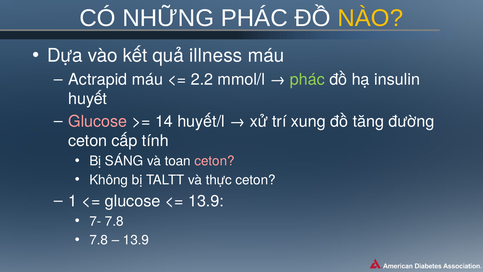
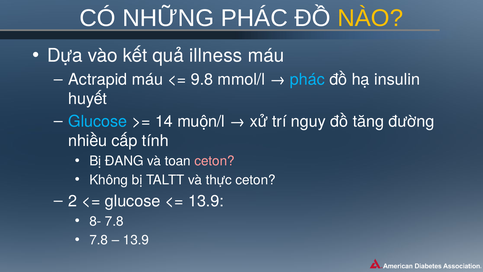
2.2: 2.2 -> 9.8
phác at (307, 80) colour: light green -> light blue
Glucose at (98, 121) colour: pink -> light blue
huyết/l: huyết/l -> muộn/l
xung: xung -> nguy
ceton at (88, 141): ceton -> nhiều
SÁNG: SÁNG -> ĐANG
1: 1 -> 2
7-: 7- -> 8-
